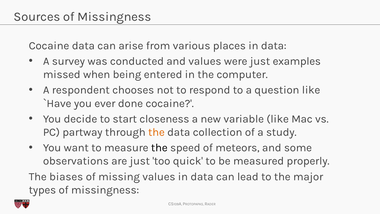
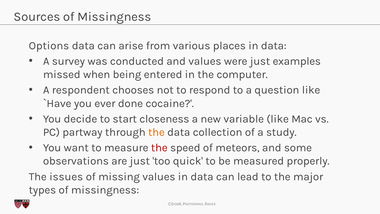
Cocaine at (49, 46): Cocaine -> Options
the at (159, 148) colour: black -> red
biases: biases -> issues
